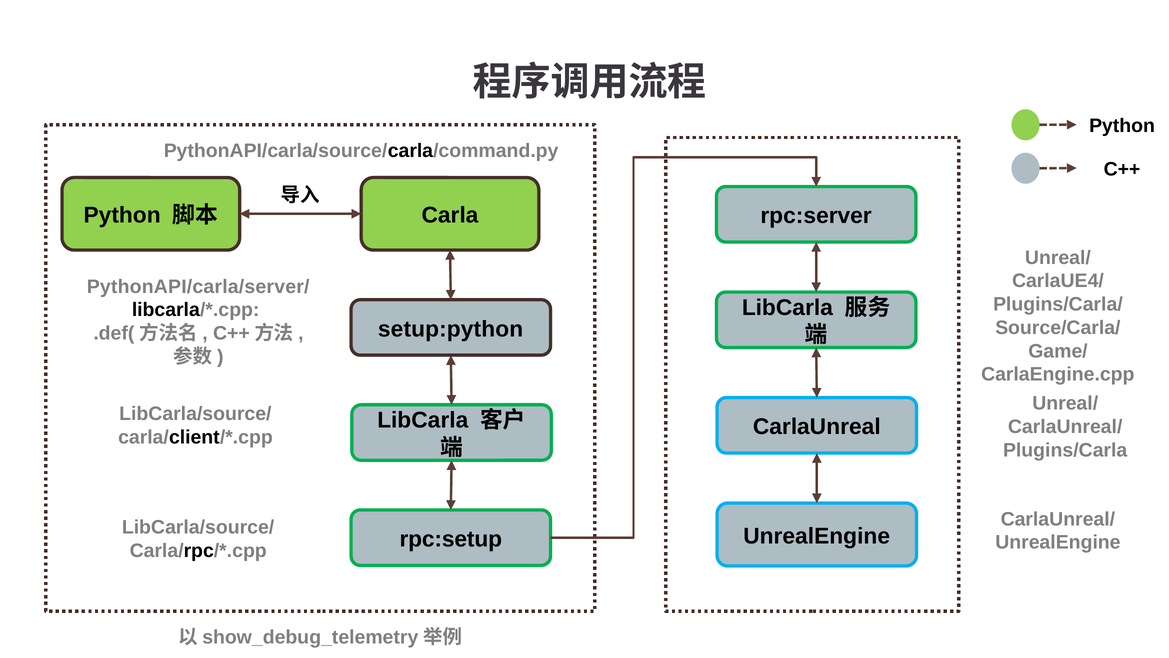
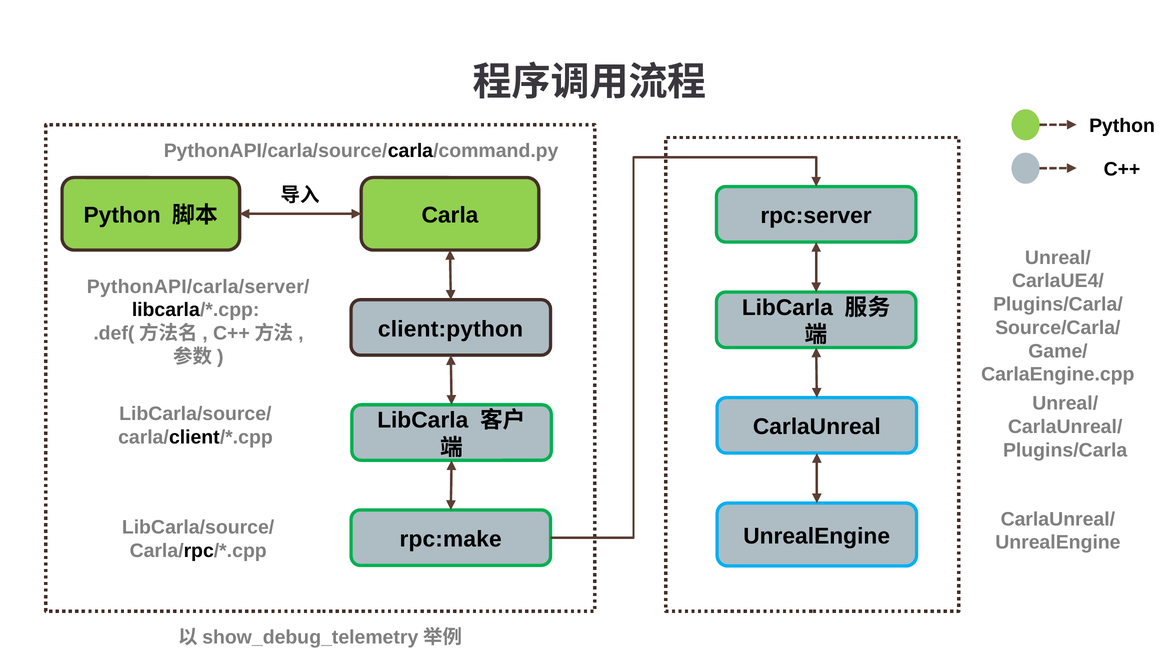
setup:python: setup:python -> client:python
rpc:setup: rpc:setup -> rpc:make
